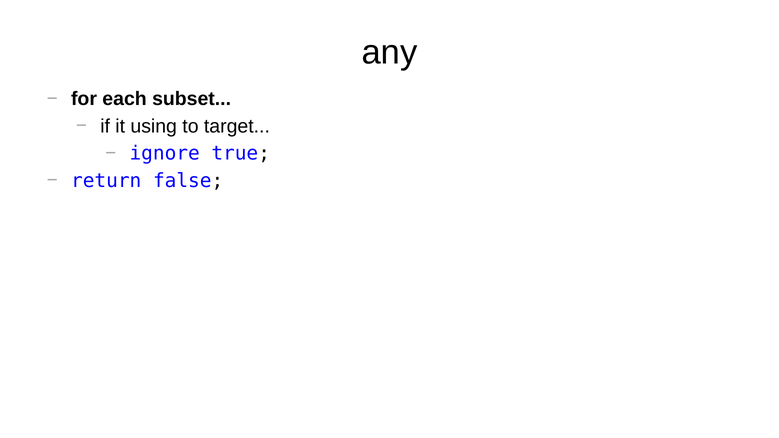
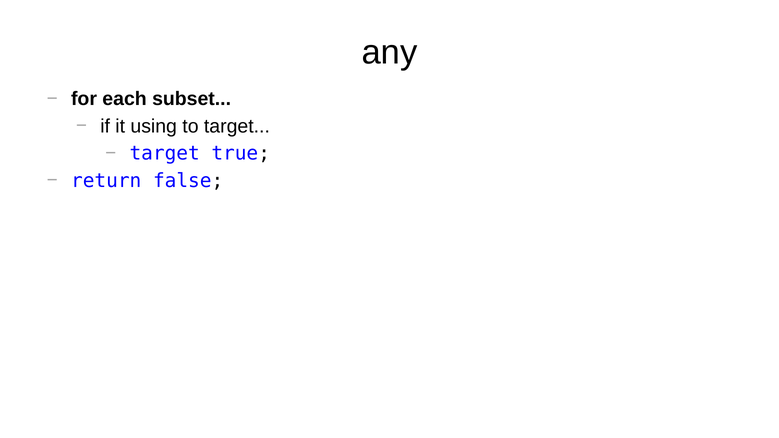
ignore at (165, 154): ignore -> target
